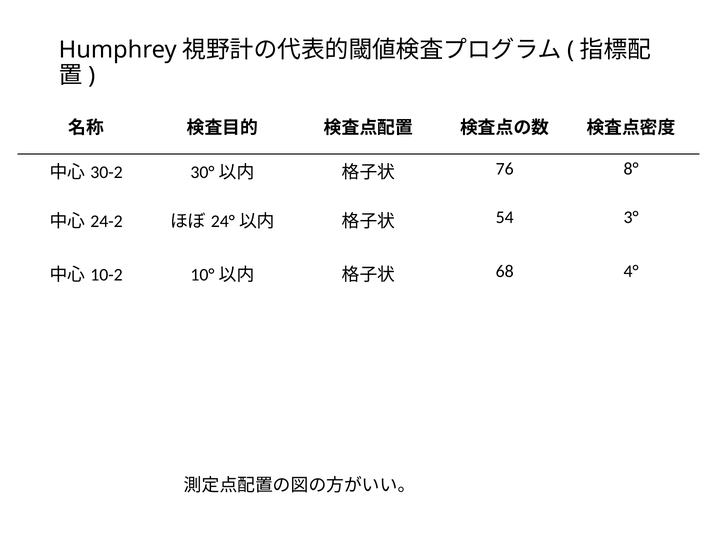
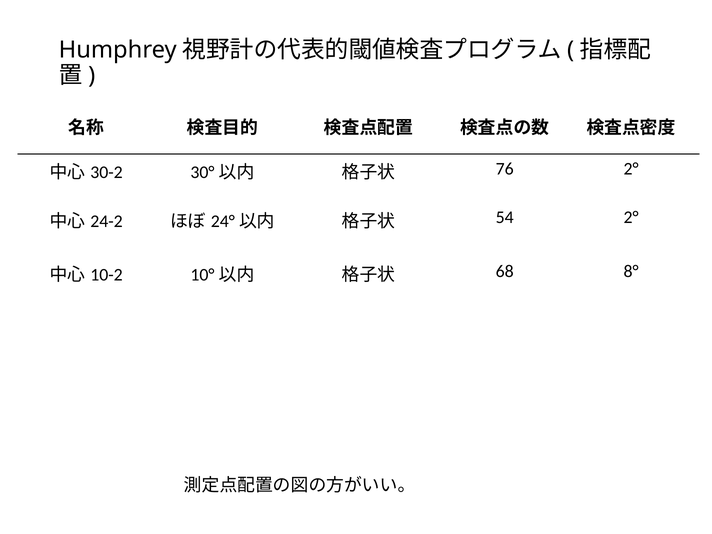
76 8°: 8° -> 2°
54 3°: 3° -> 2°
4°: 4° -> 8°
